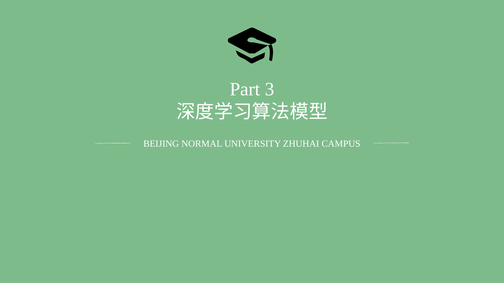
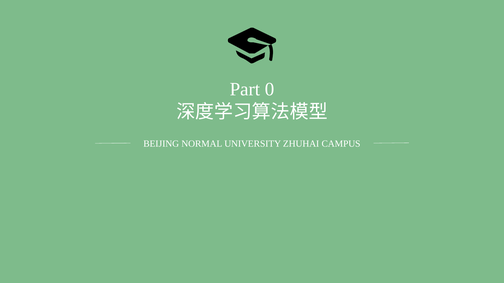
3: 3 -> 0
